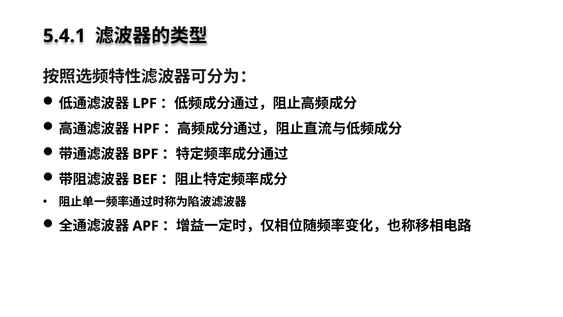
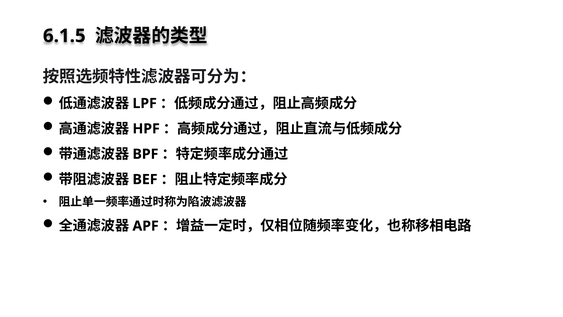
5.4.1: 5.4.1 -> 6.1.5
